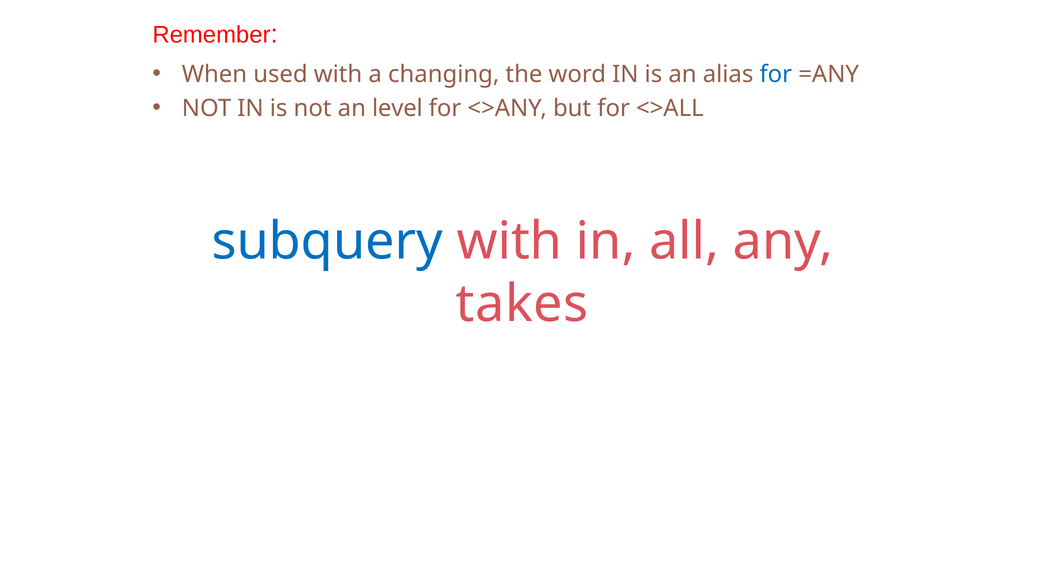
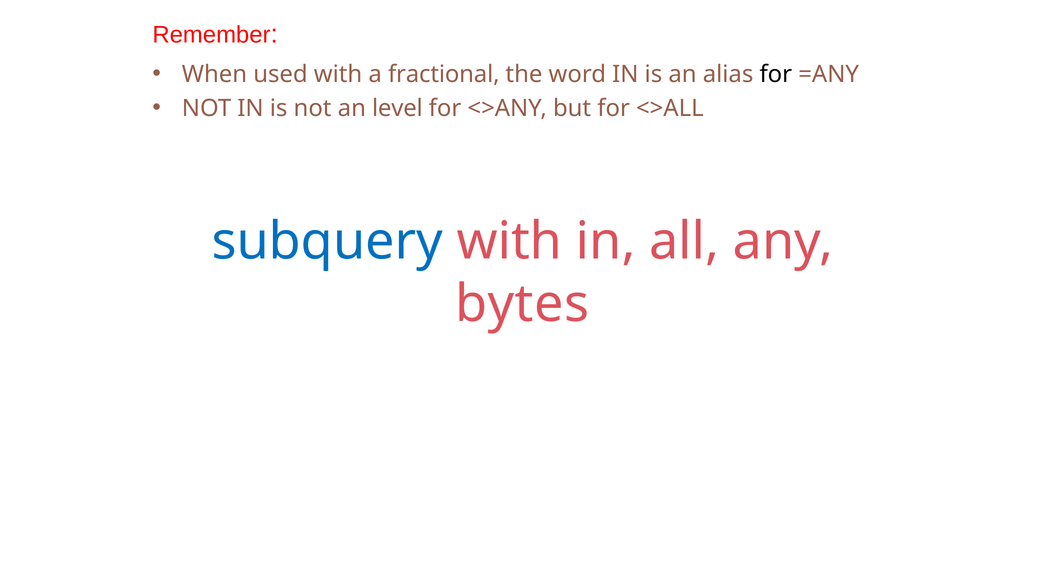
changing: changing -> fractional
for at (776, 74) colour: blue -> black
takes: takes -> bytes
